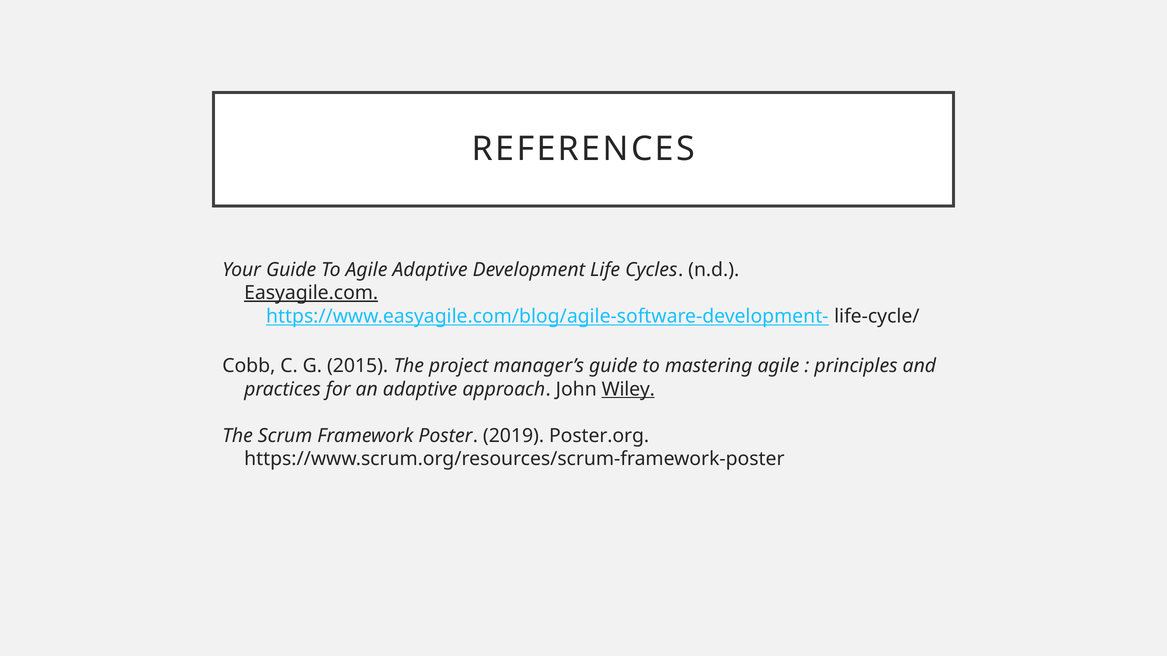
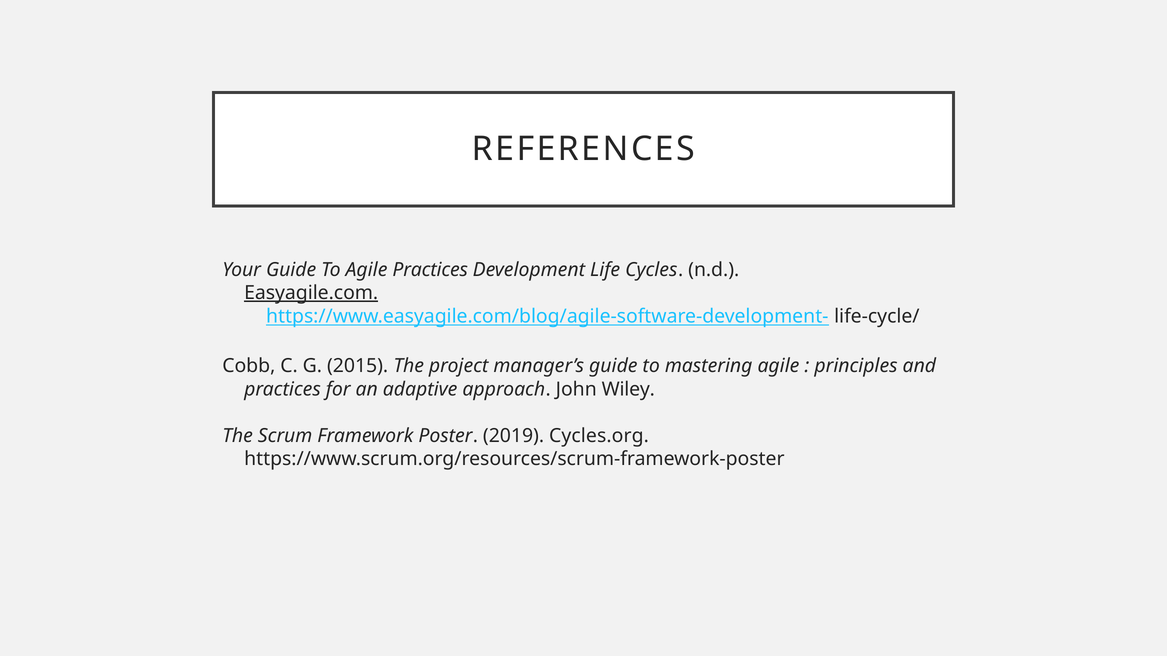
Agile Adaptive: Adaptive -> Practices
Wiley underline: present -> none
Poster.org: Poster.org -> Cycles.org
